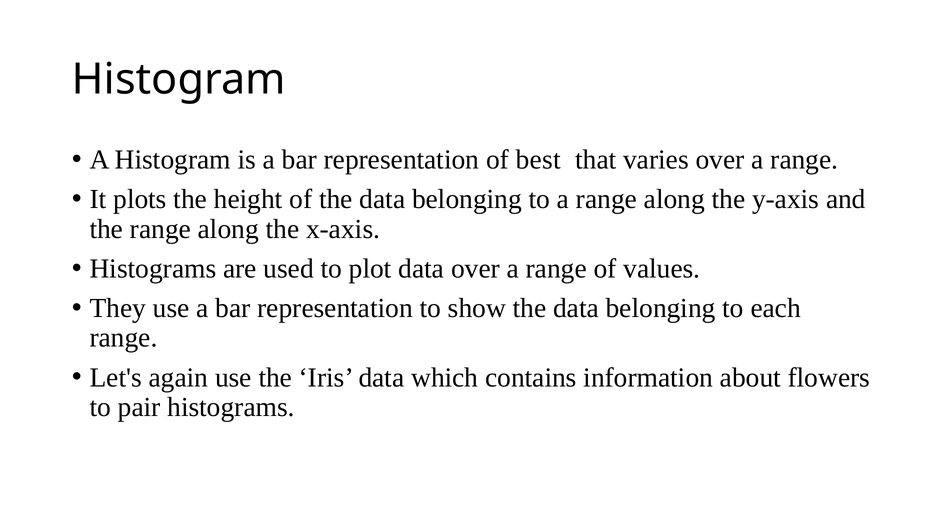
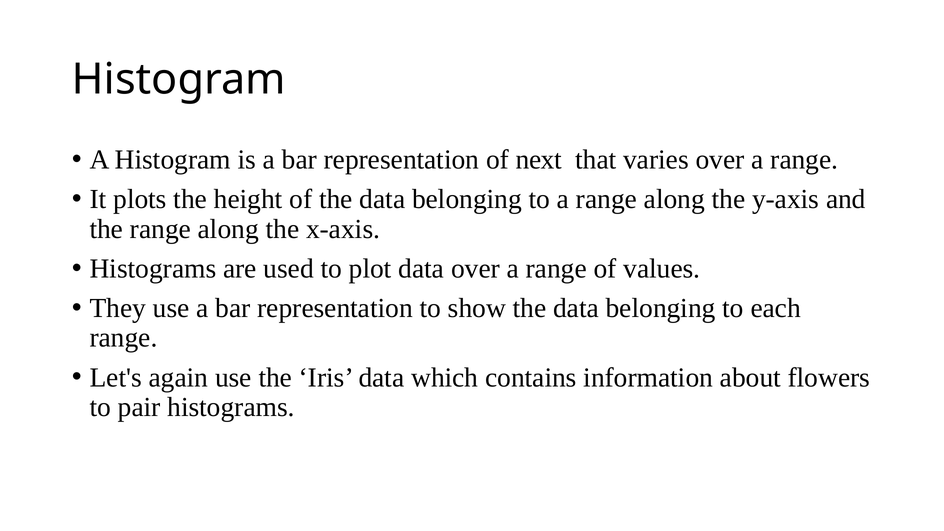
best: best -> next
